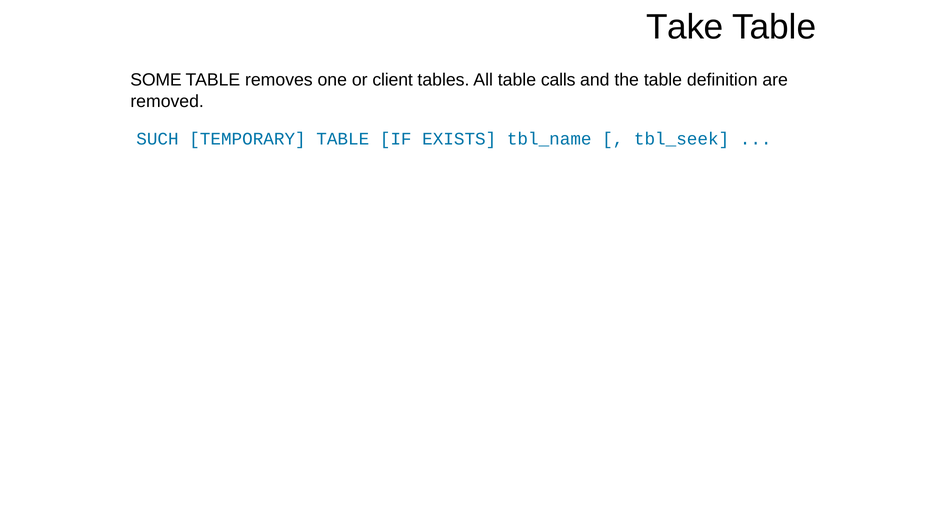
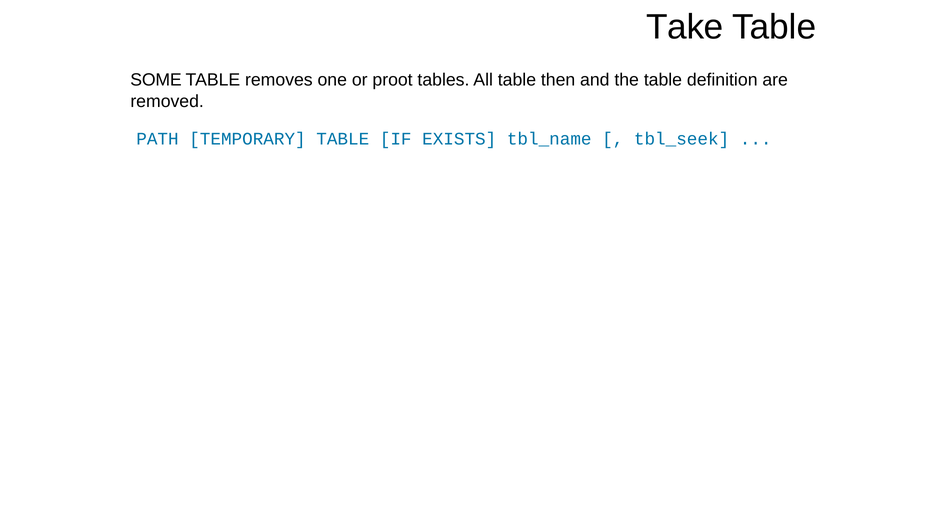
client: client -> proot
calls: calls -> then
SUCH: SUCH -> PATH
